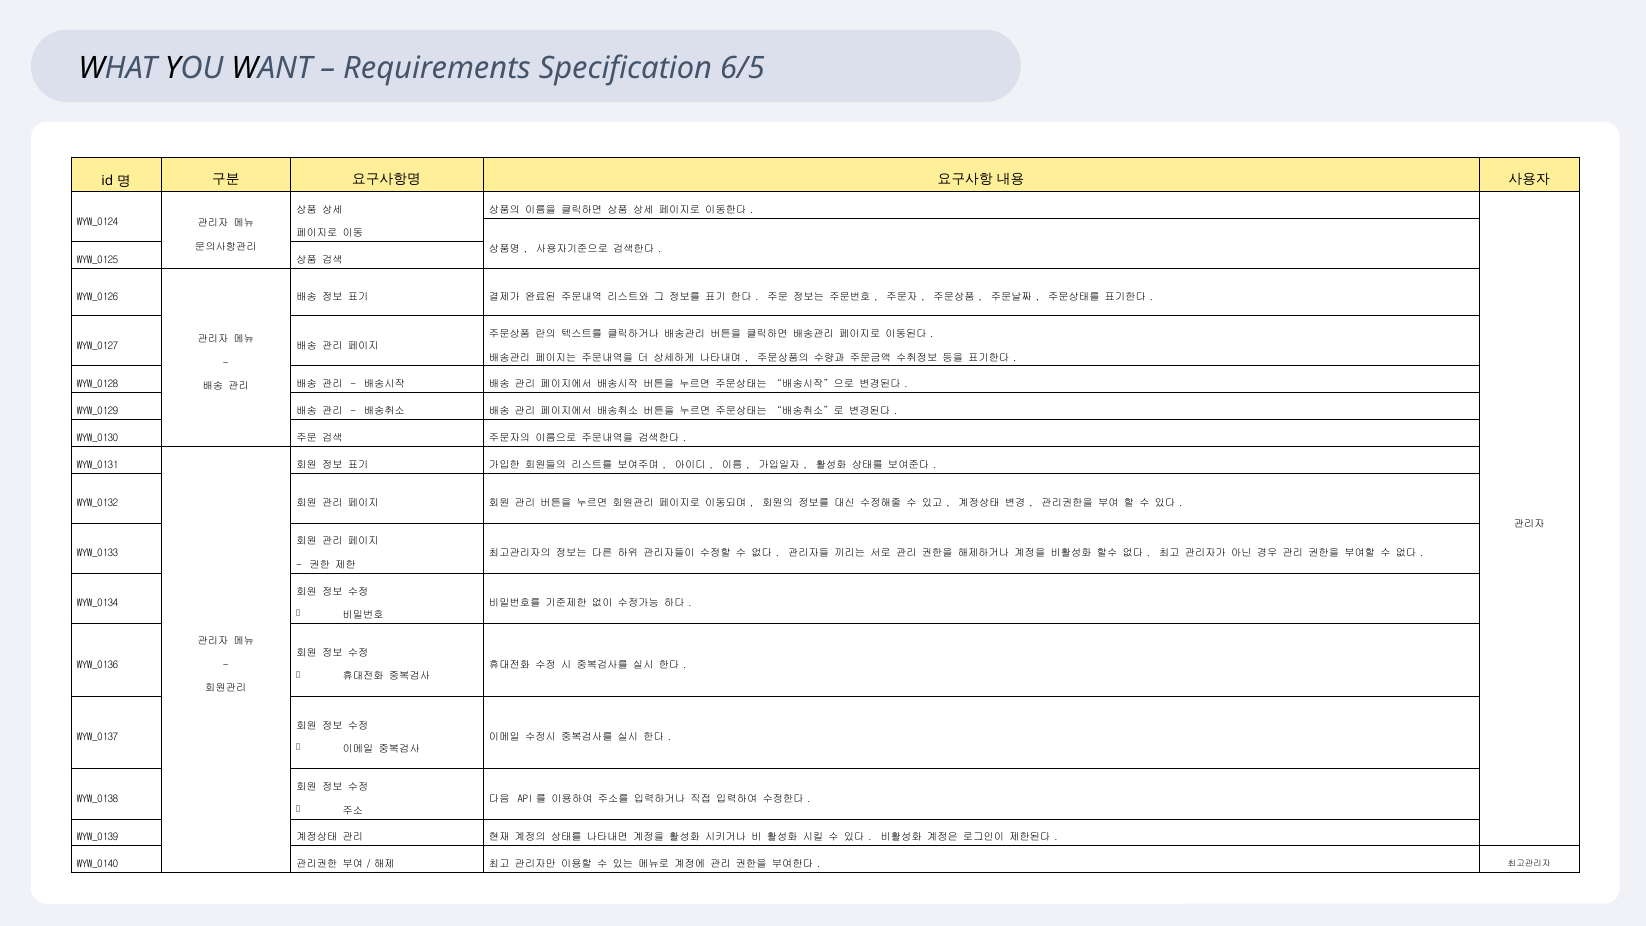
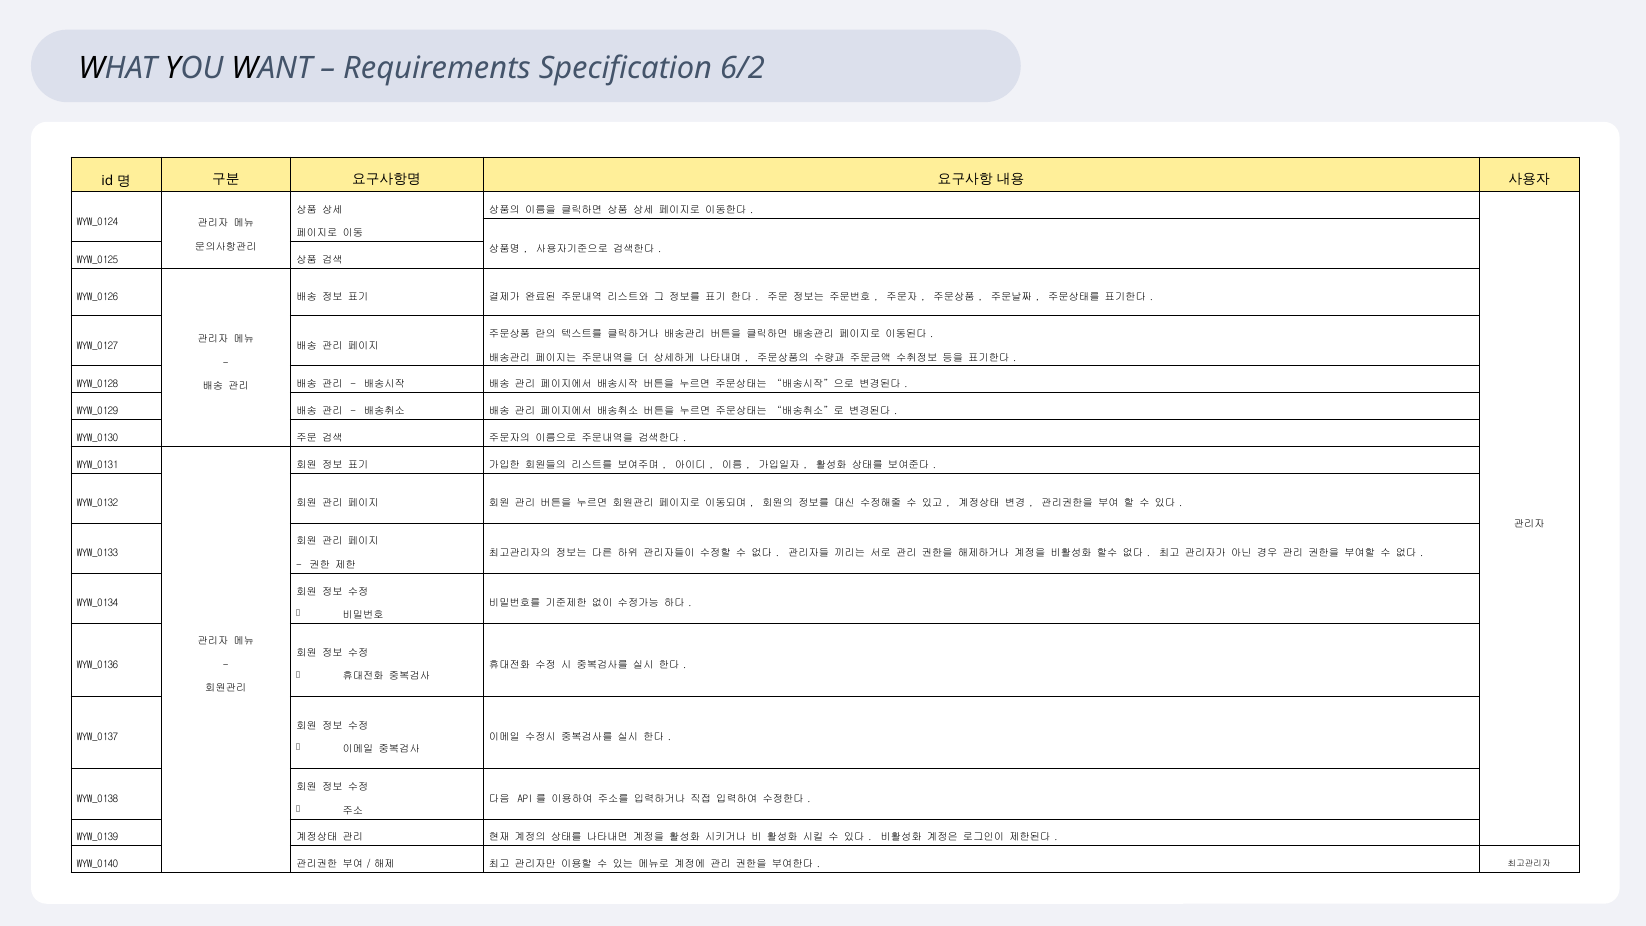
6/5: 6/5 -> 6/2
